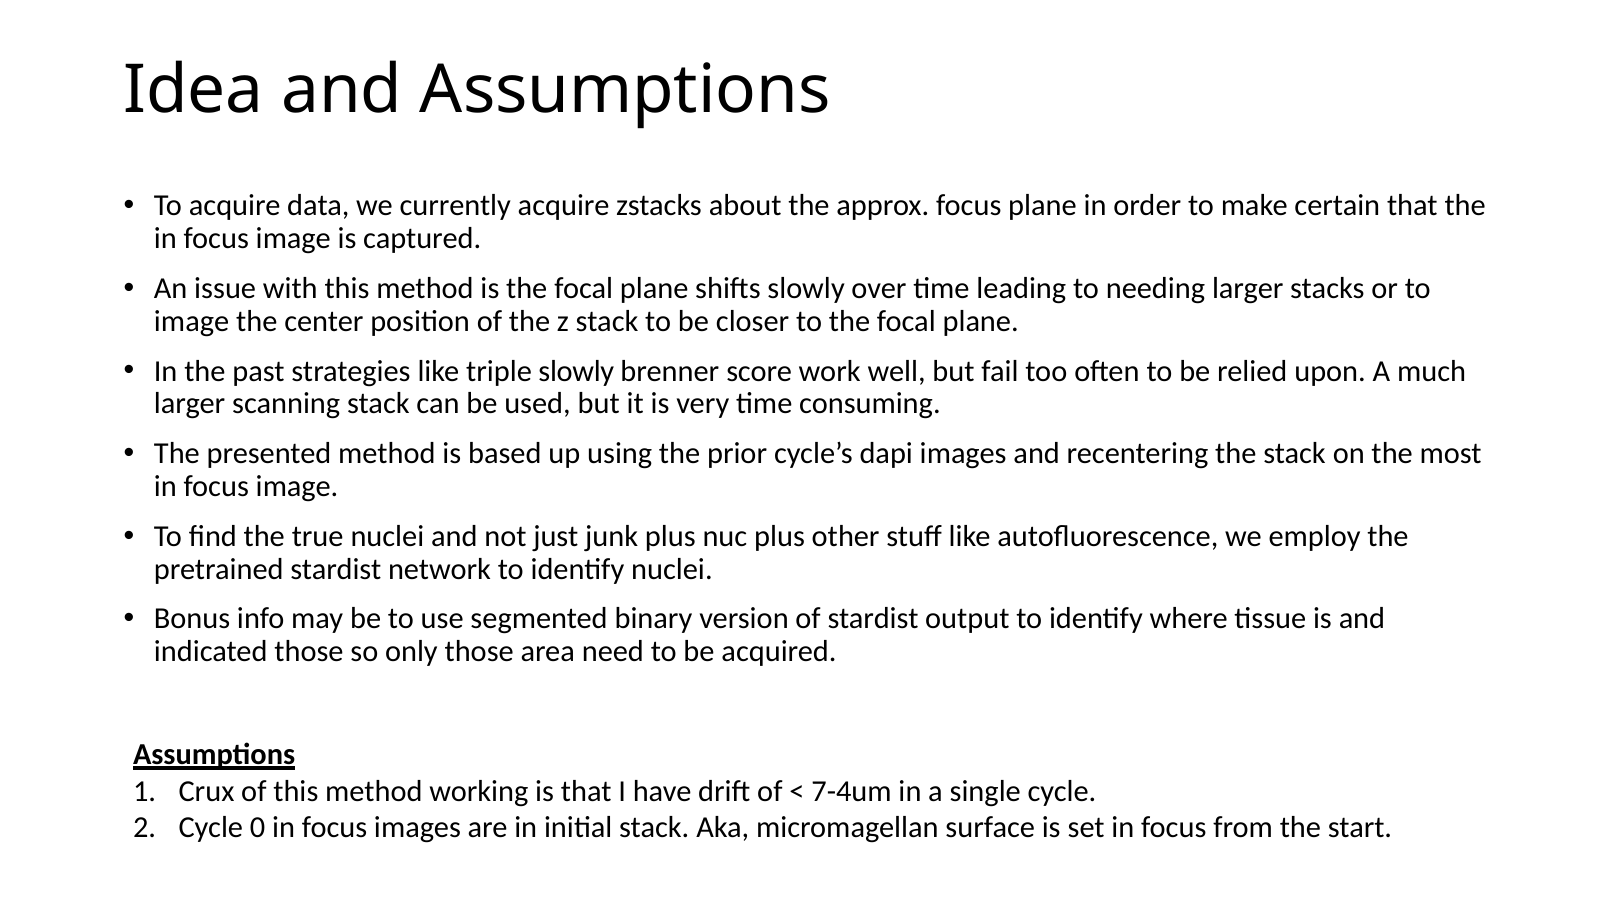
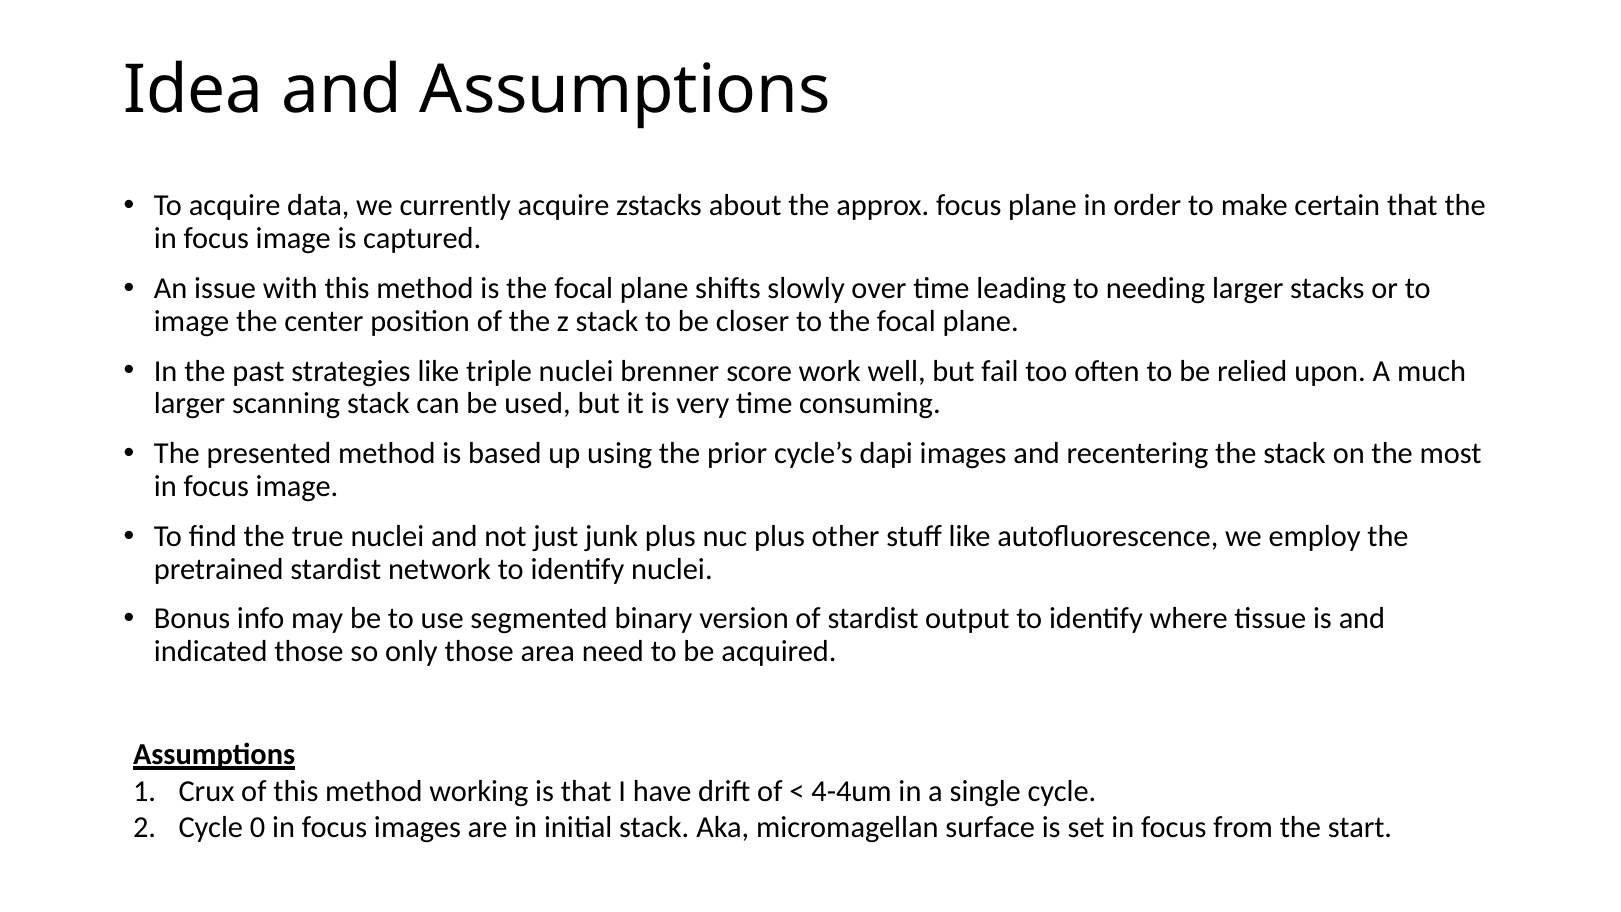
triple slowly: slowly -> nuclei
7-4um: 7-4um -> 4-4um
